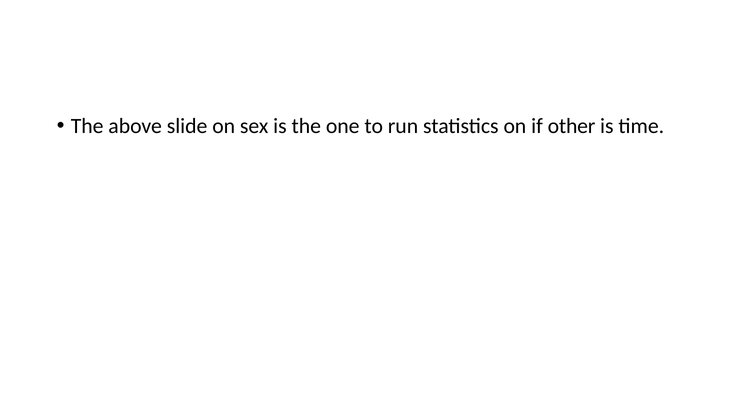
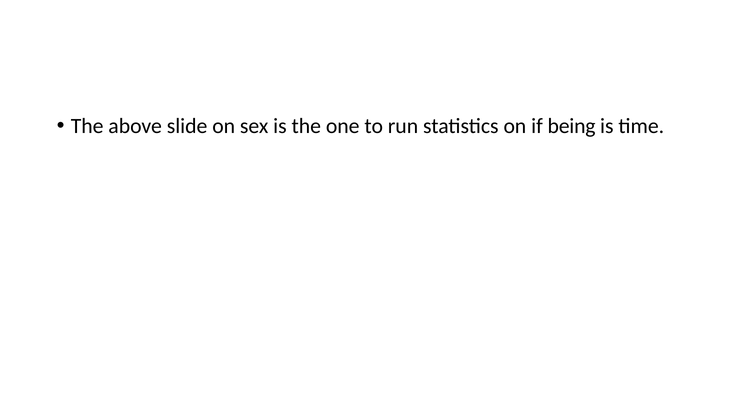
other: other -> being
